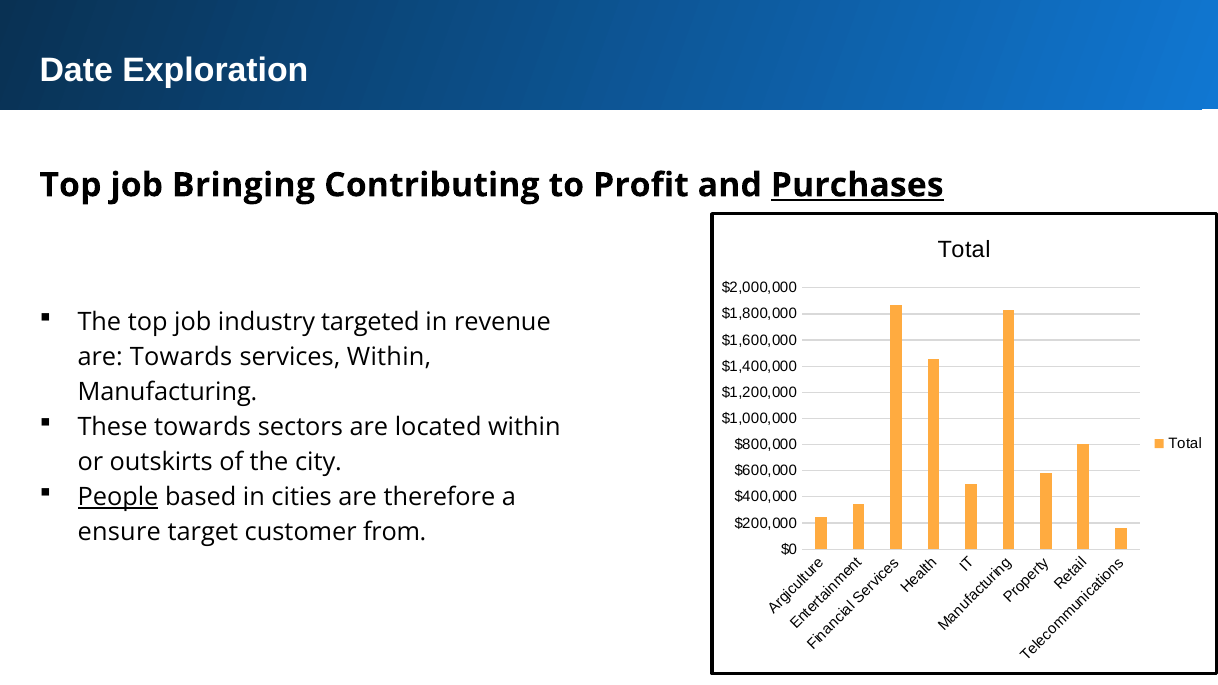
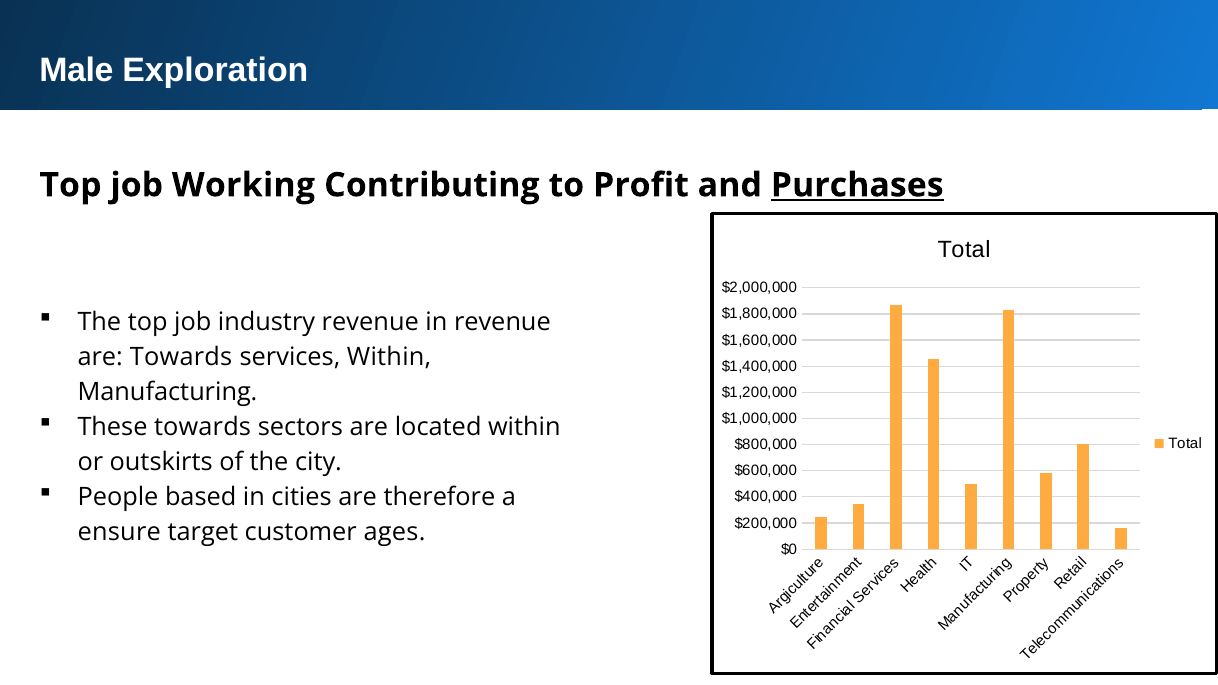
Date: Date -> Male
Bringing: Bringing -> Working
industry targeted: targeted -> revenue
People underline: present -> none
from: from -> ages
